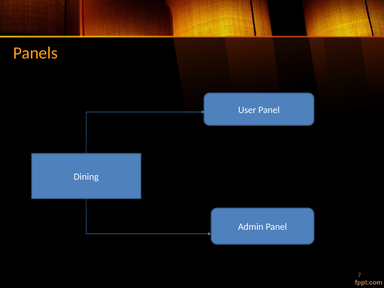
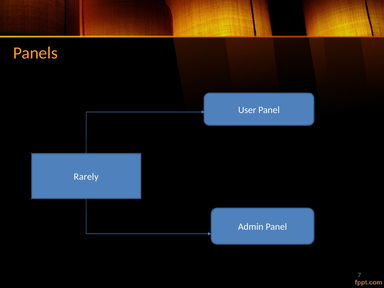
Dining: Dining -> Rarely
